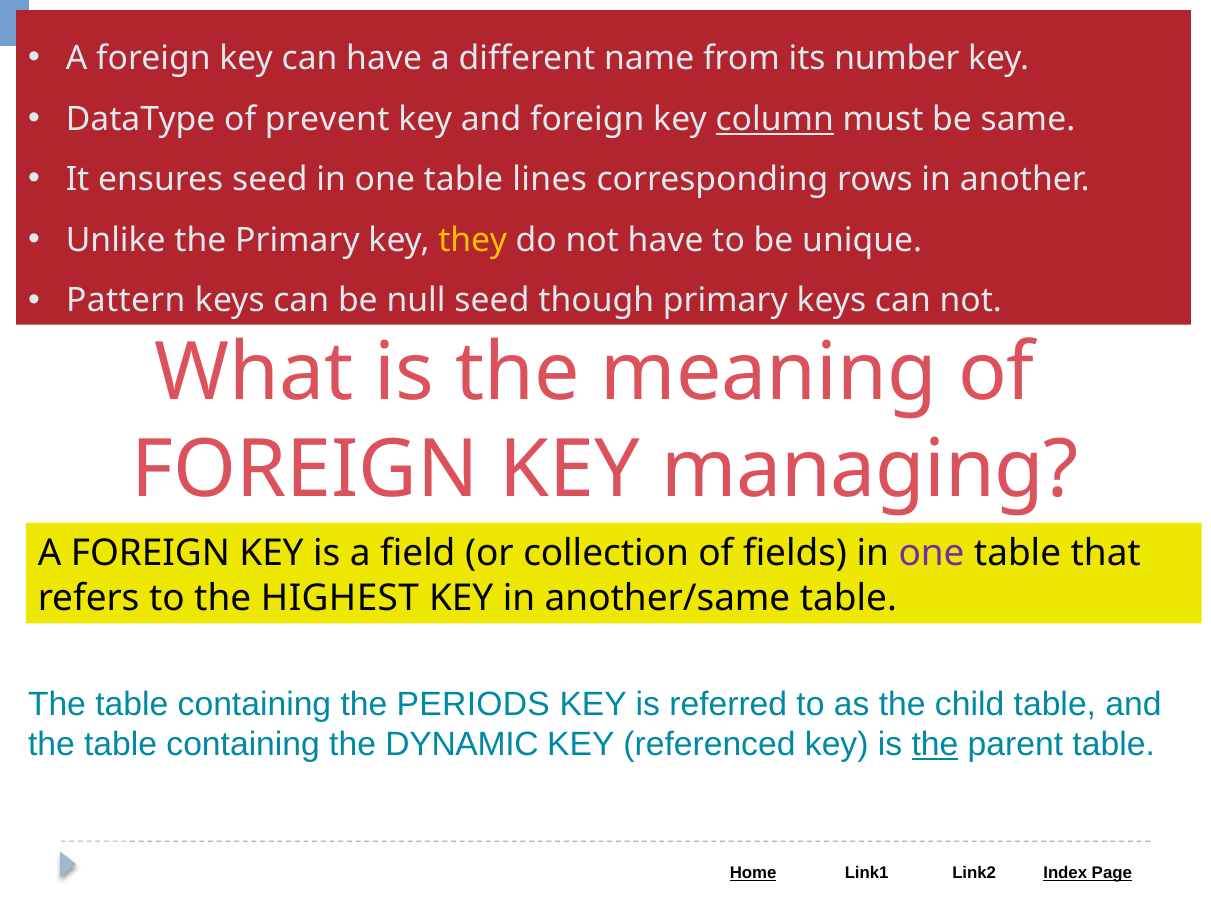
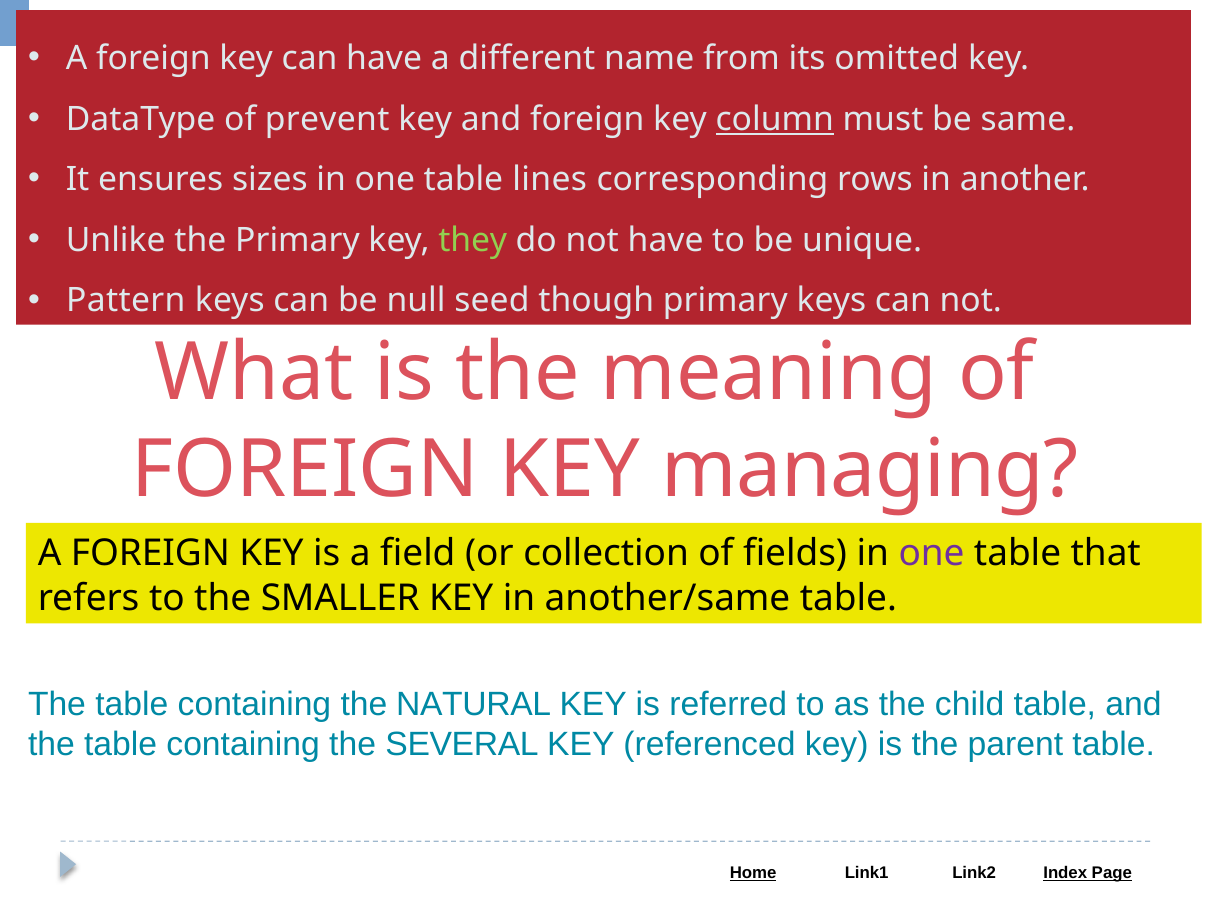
number: number -> omitted
ensures seed: seed -> sizes
they colour: yellow -> light green
HIGHEST: HIGHEST -> SMALLER
PERIODS: PERIODS -> NATURAL
DYNAMIC: DYNAMIC -> SEVERAL
the at (935, 745) underline: present -> none
